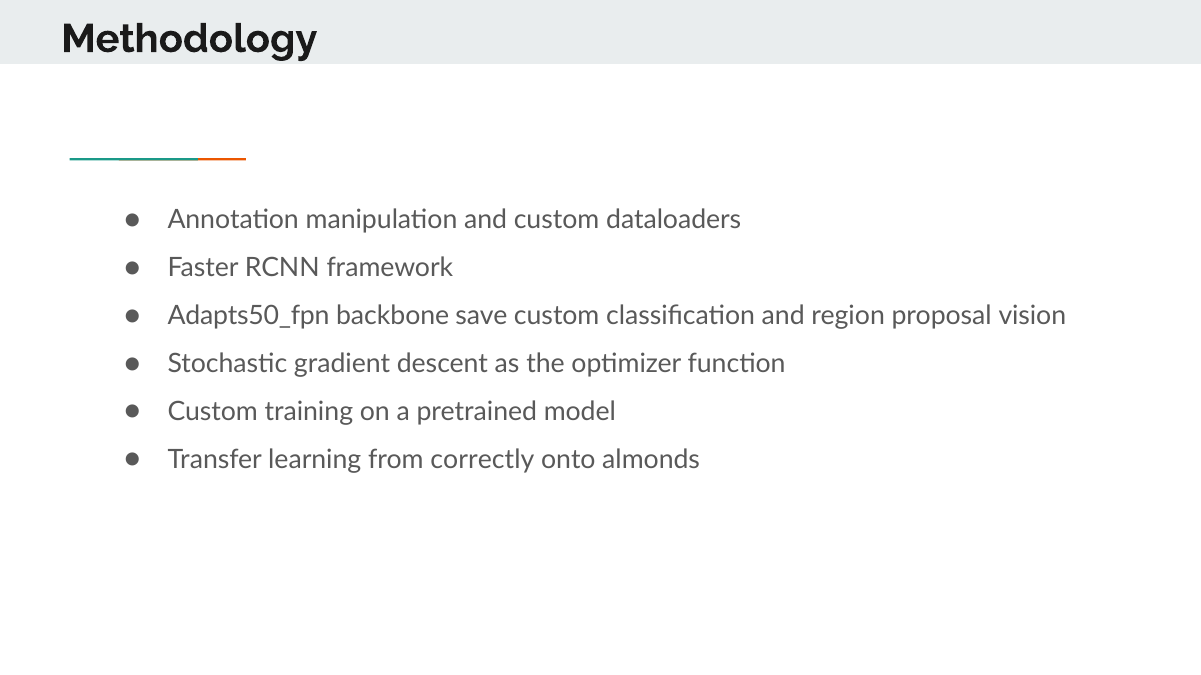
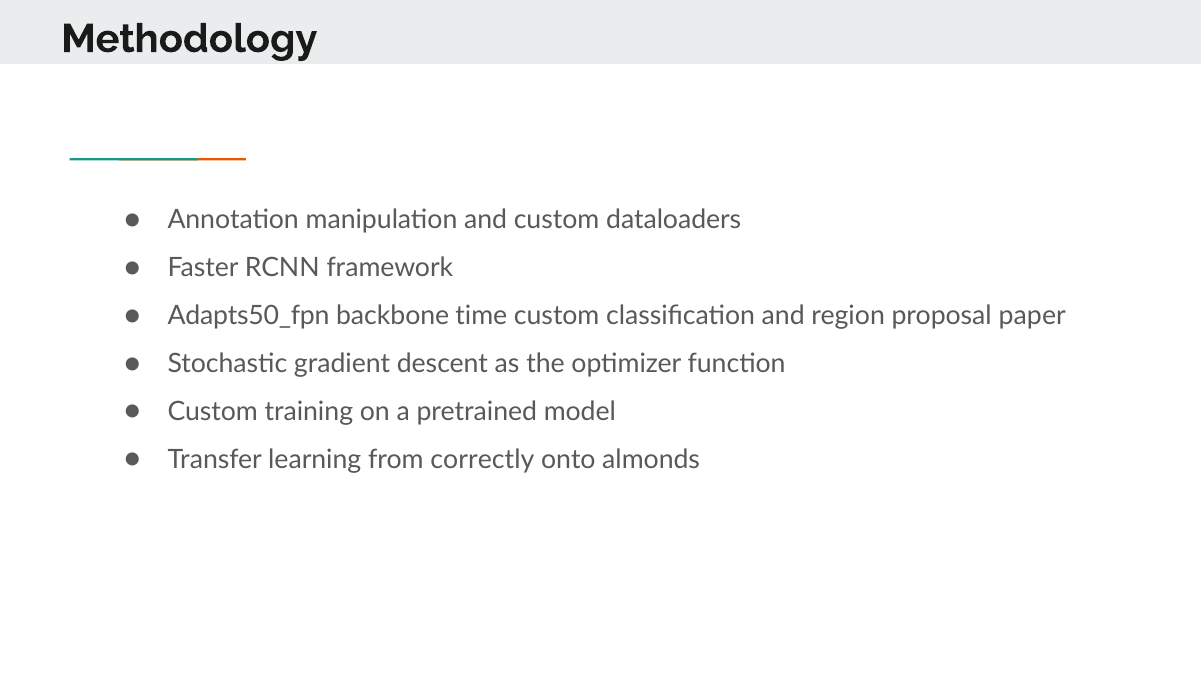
save: save -> time
vision: vision -> paper
